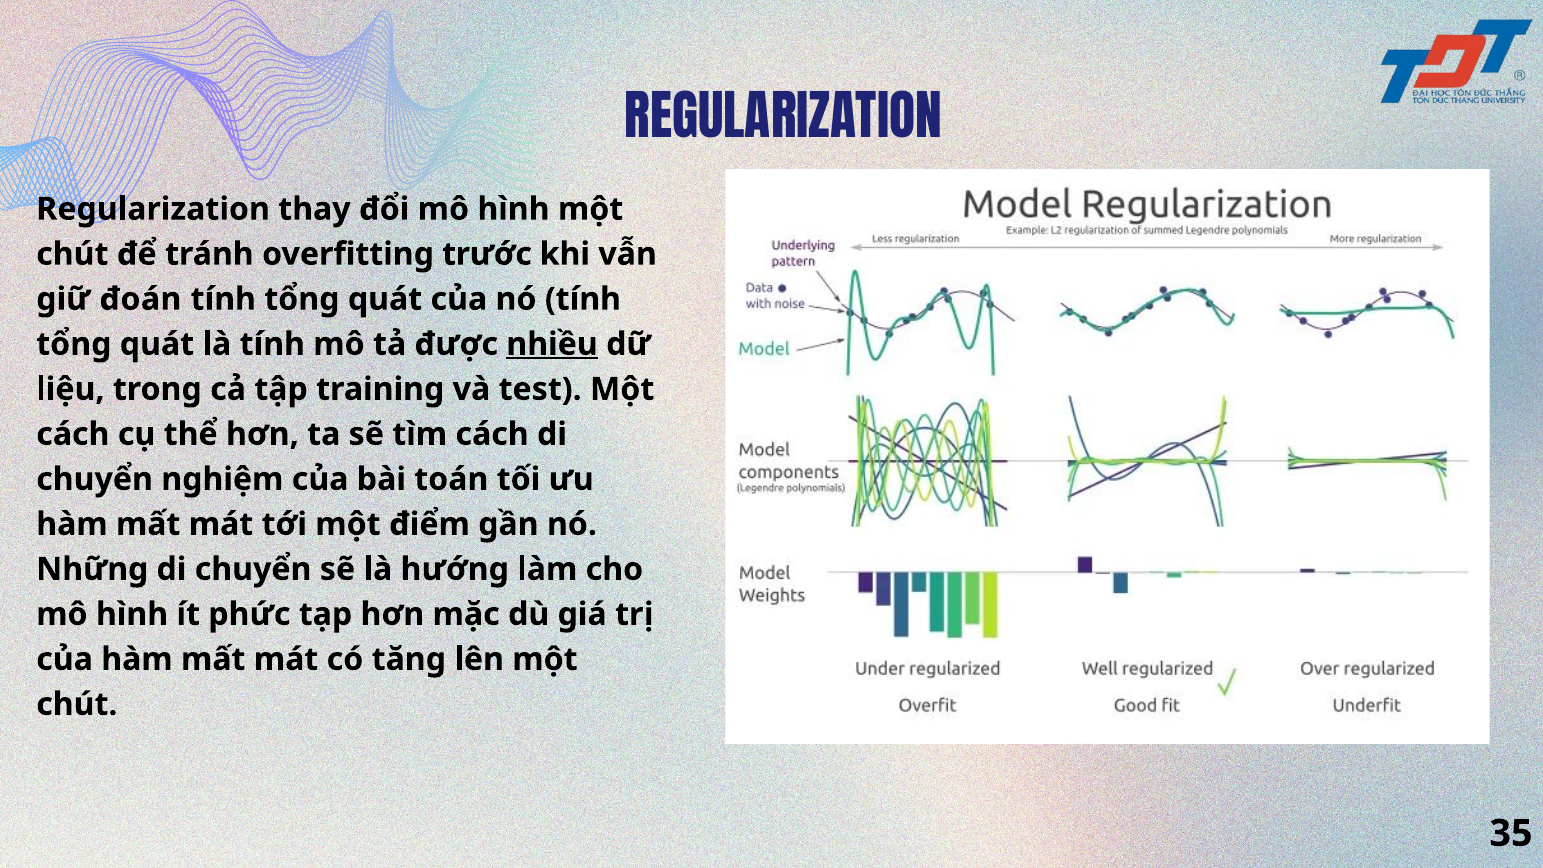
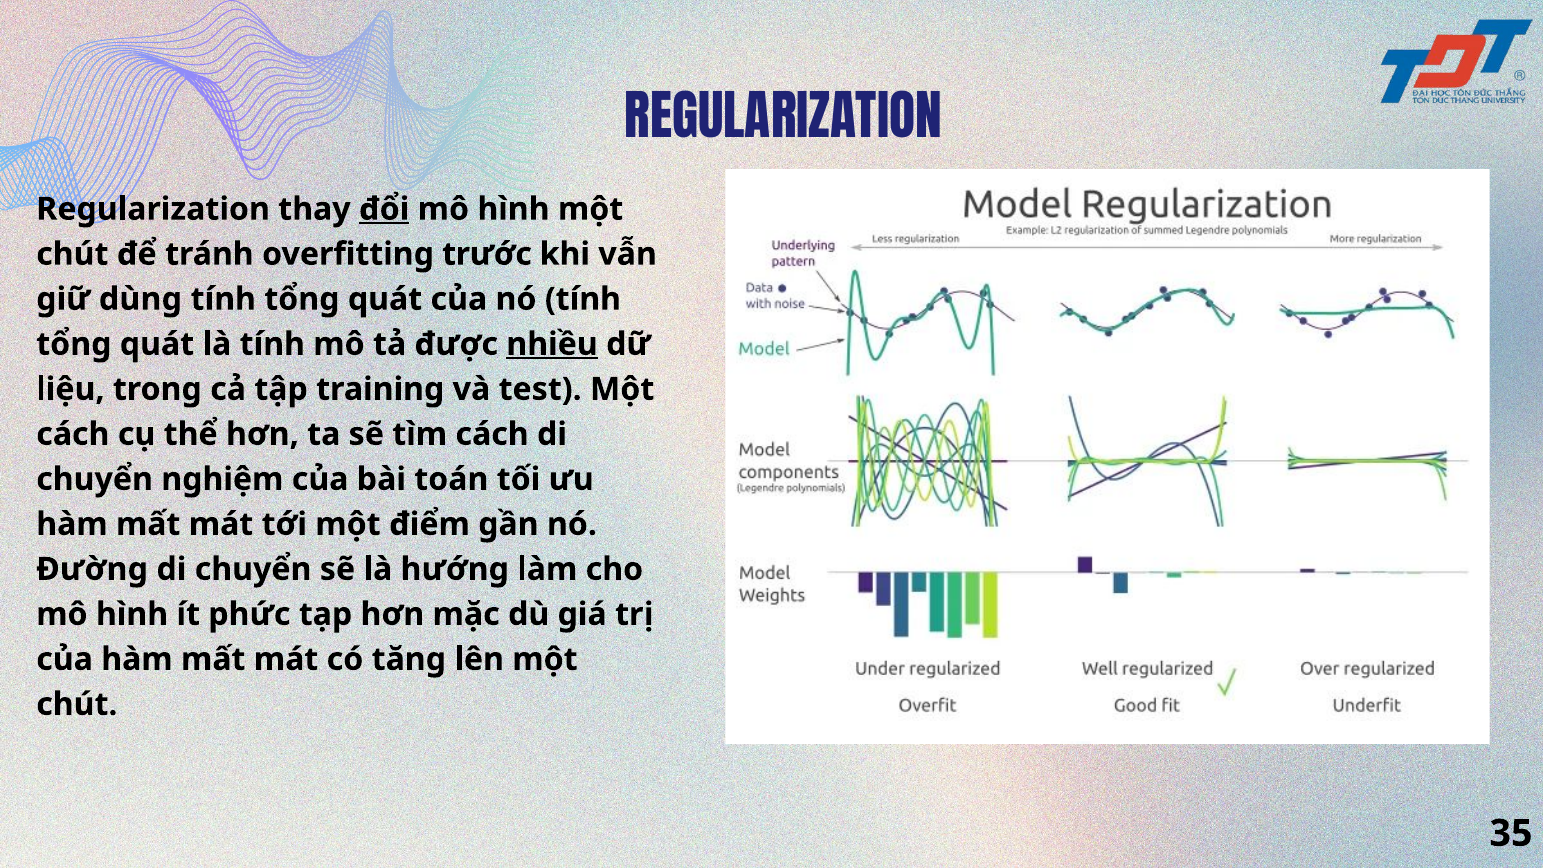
đổi underline: none -> present
đoán: đoán -> dùng
Những: Những -> Đường
